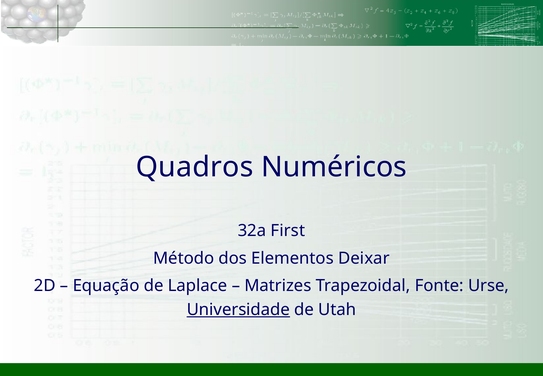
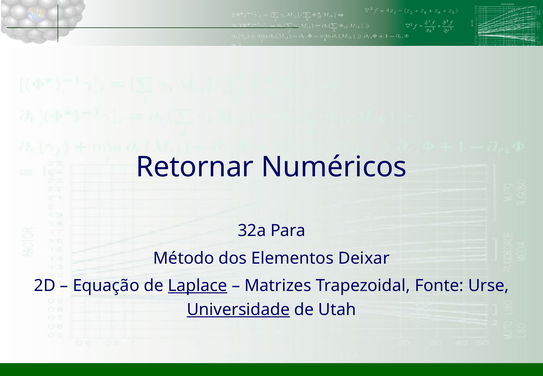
Quadros: Quadros -> Retornar
First: First -> Para
Laplace underline: none -> present
